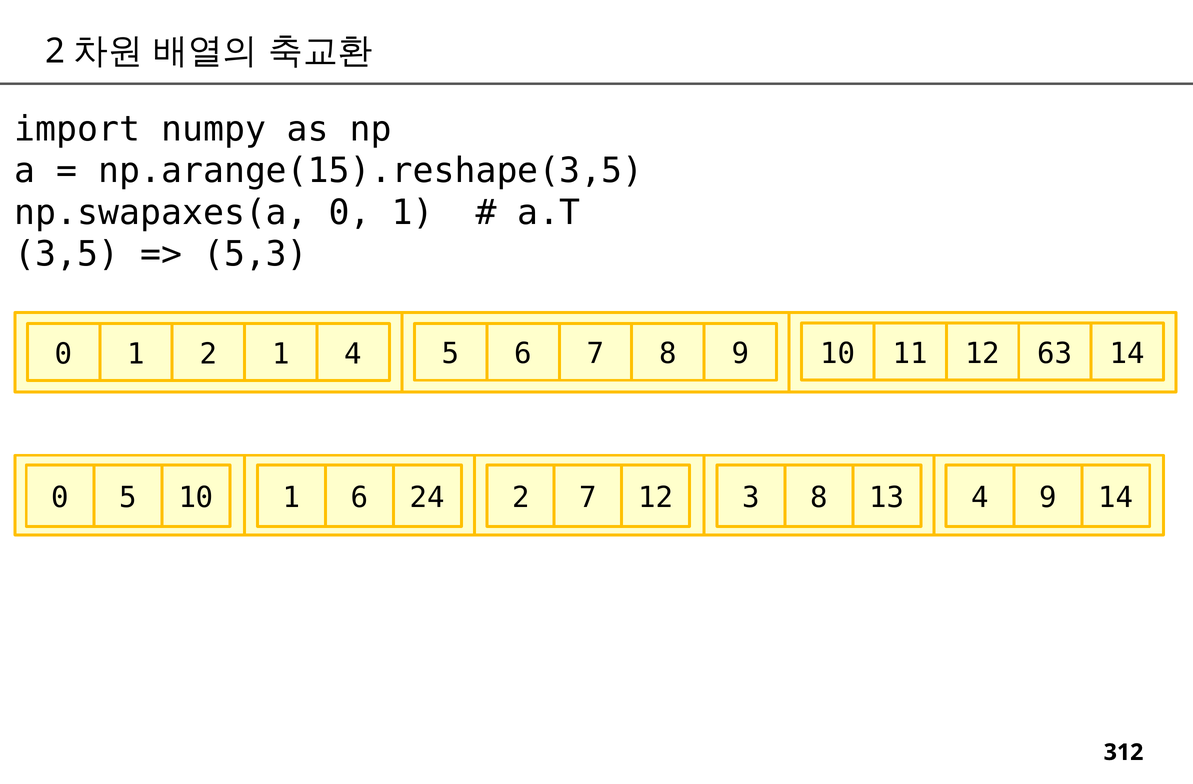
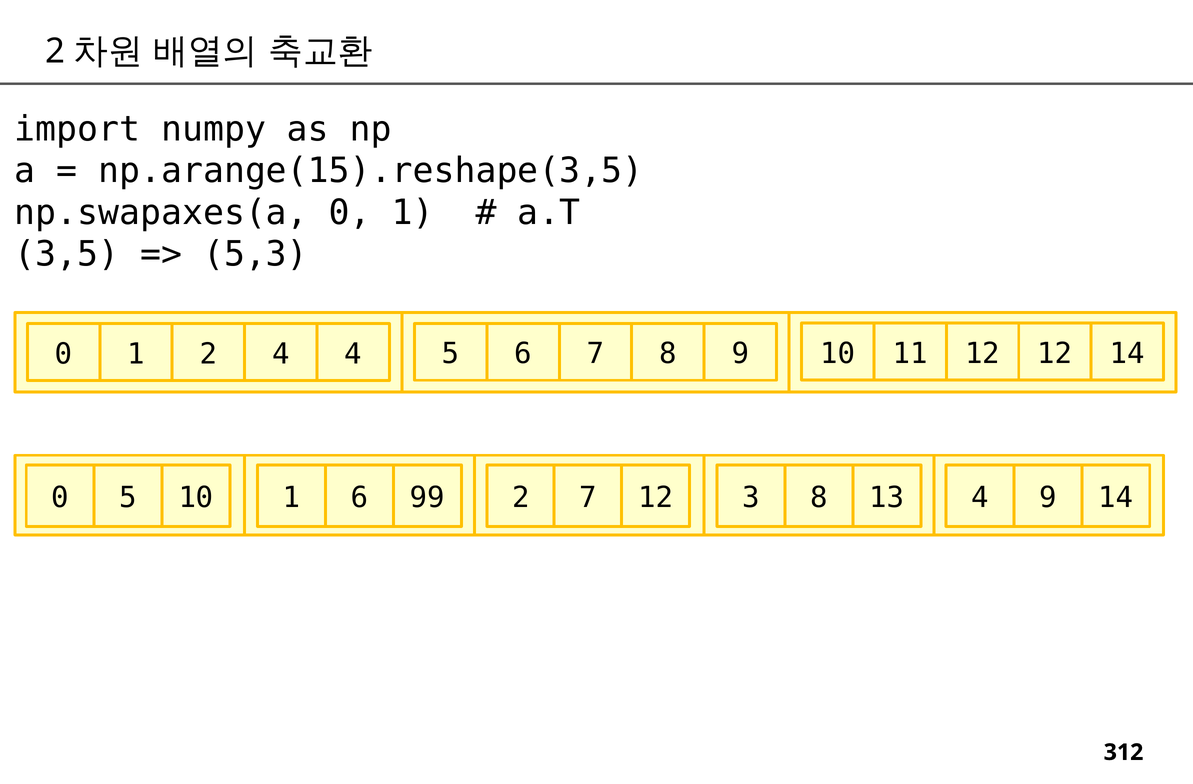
2 1: 1 -> 4
12 63: 63 -> 12
24: 24 -> 99
